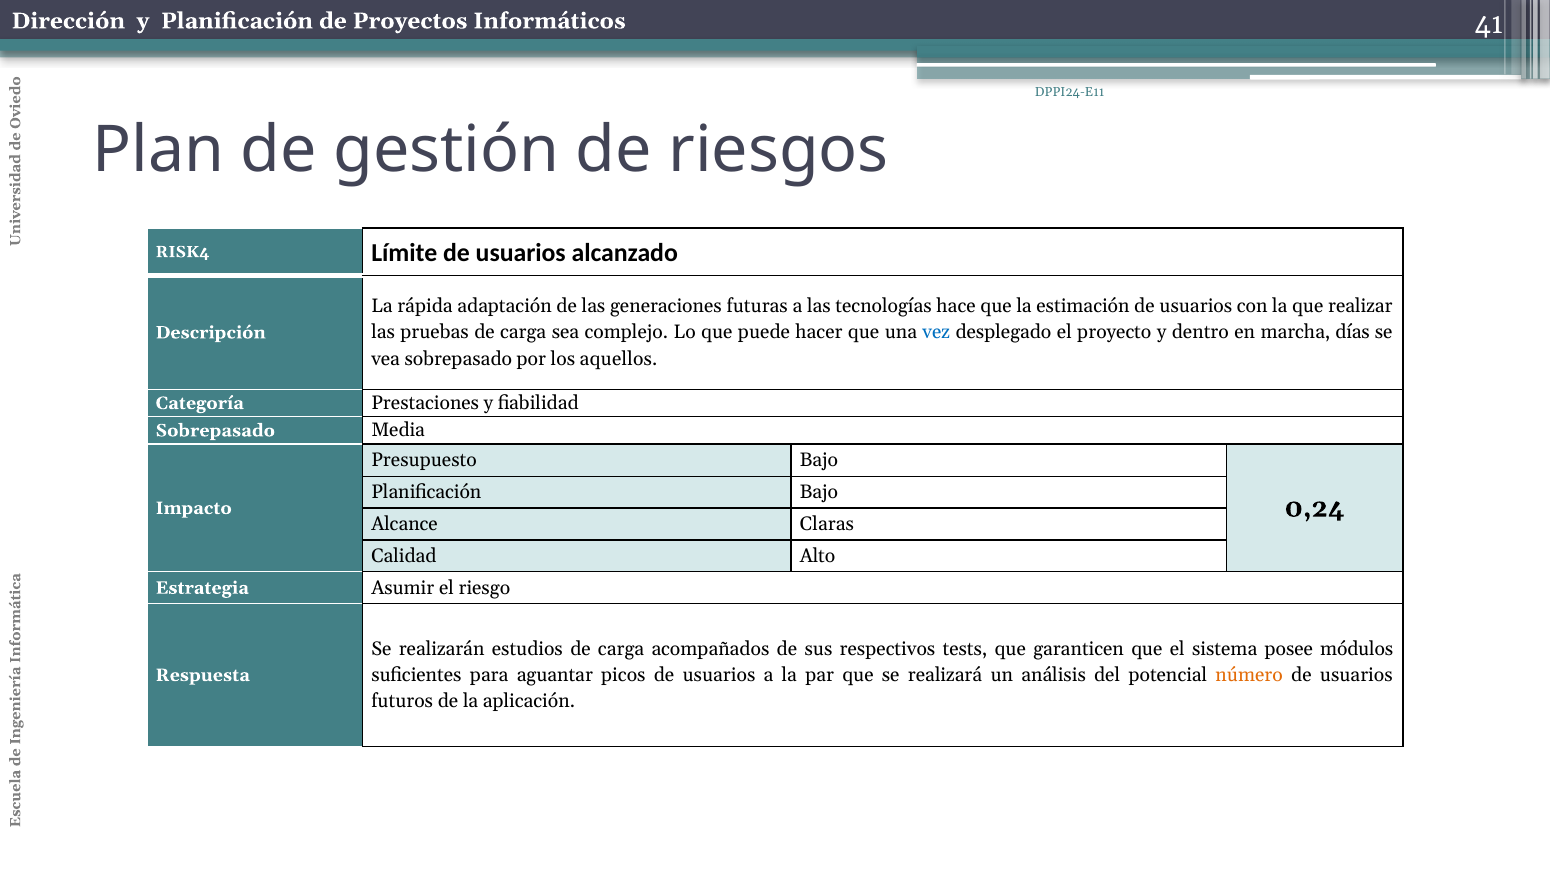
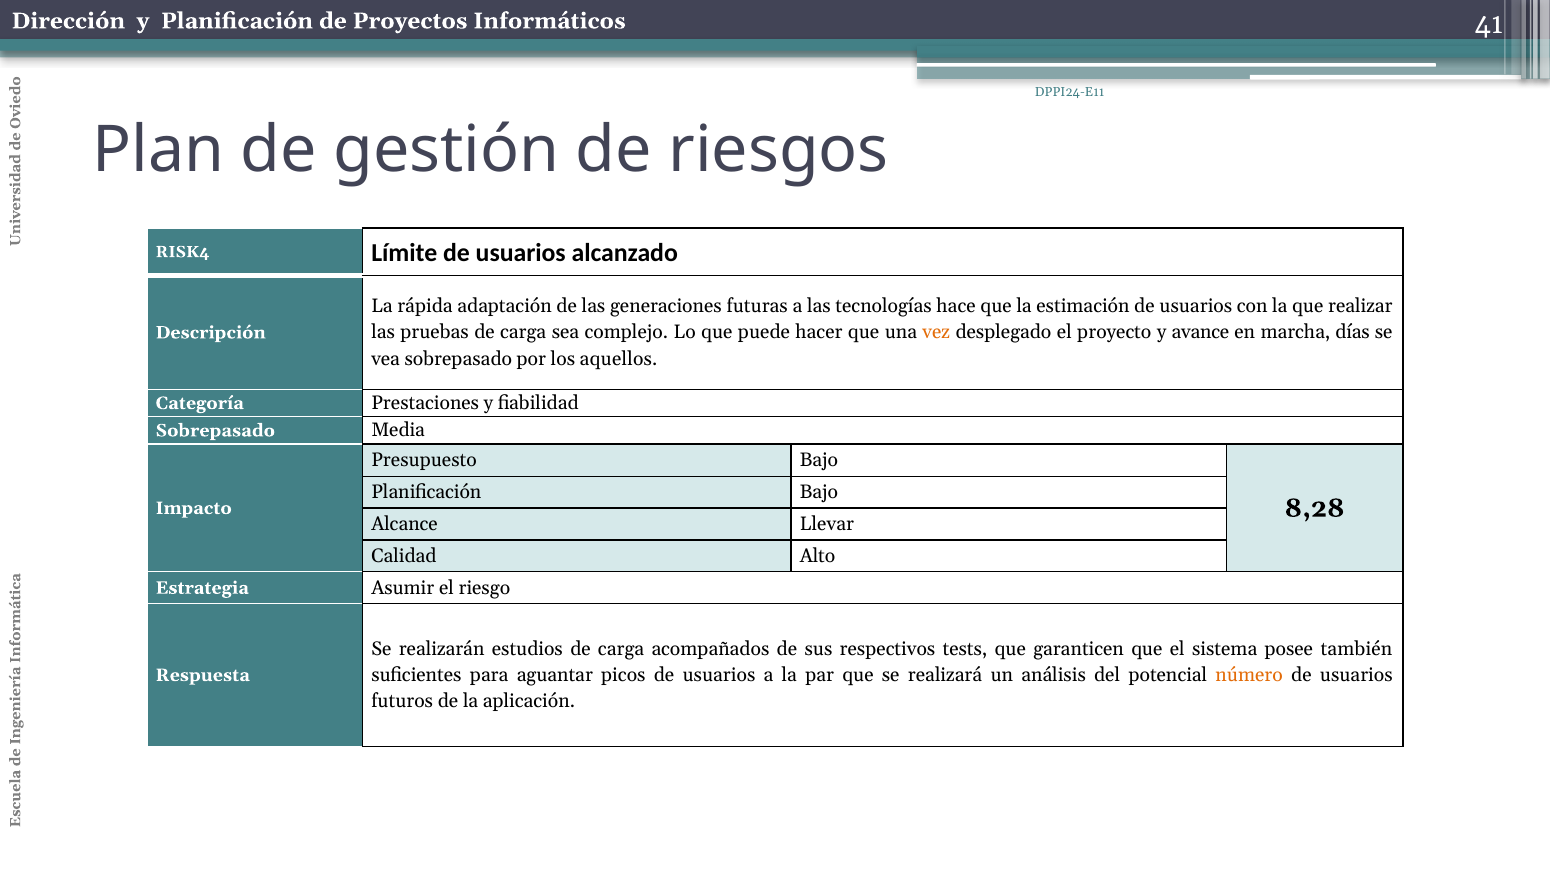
vez colour: blue -> orange
dentro: dentro -> avance
0,24: 0,24 -> 8,28
Claras: Claras -> Llevar
módulos: módulos -> también
